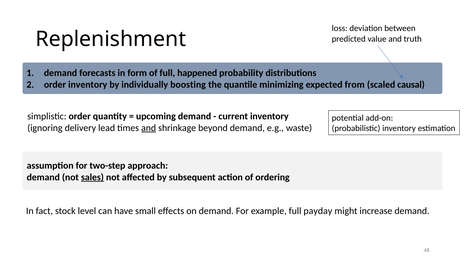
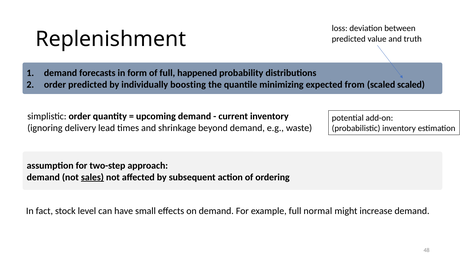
order inventory: inventory -> predicted
scaled causal: causal -> scaled
and at (149, 128) underline: present -> none
payday: payday -> normal
